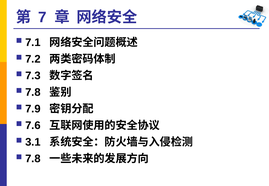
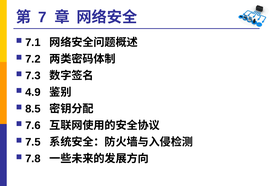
7.8 at (33, 92): 7.8 -> 4.9
7.9: 7.9 -> 8.5
3.1: 3.1 -> 7.5
